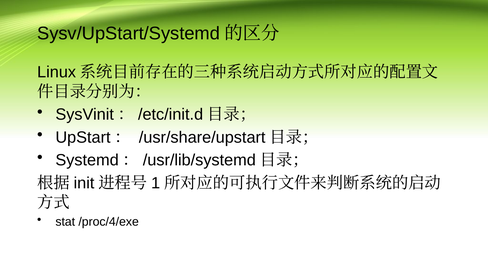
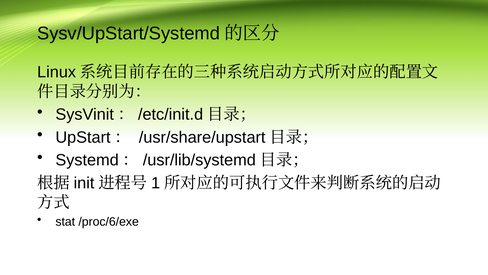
/proc/4/exe: /proc/4/exe -> /proc/6/exe
